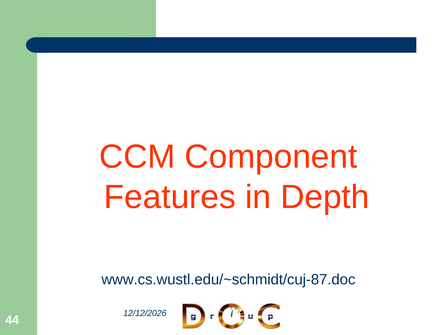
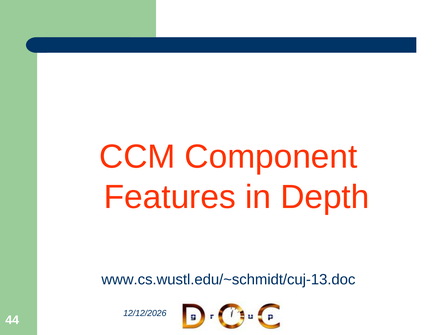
www.cs.wustl.edu/~schmidt/cuj-87.doc: www.cs.wustl.edu/~schmidt/cuj-87.doc -> www.cs.wustl.edu/~schmidt/cuj-13.doc
